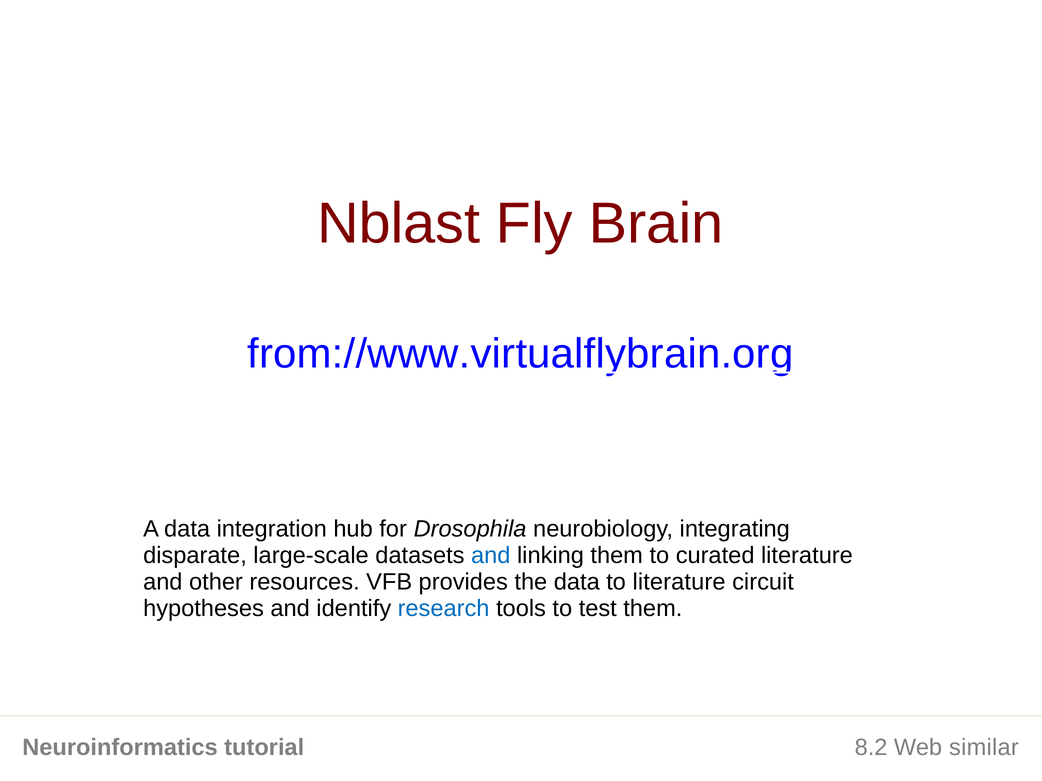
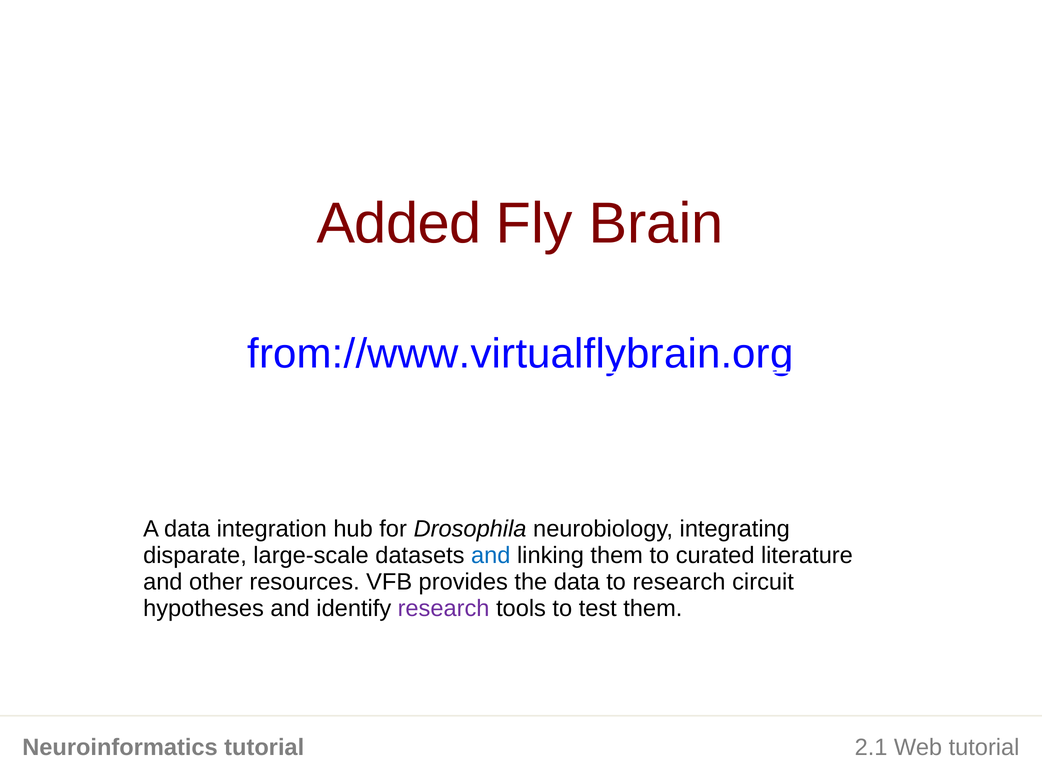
Nblast: Nblast -> Added
to literature: literature -> research
research at (444, 609) colour: blue -> purple
8.2: 8.2 -> 2.1
Web similar: similar -> tutorial
